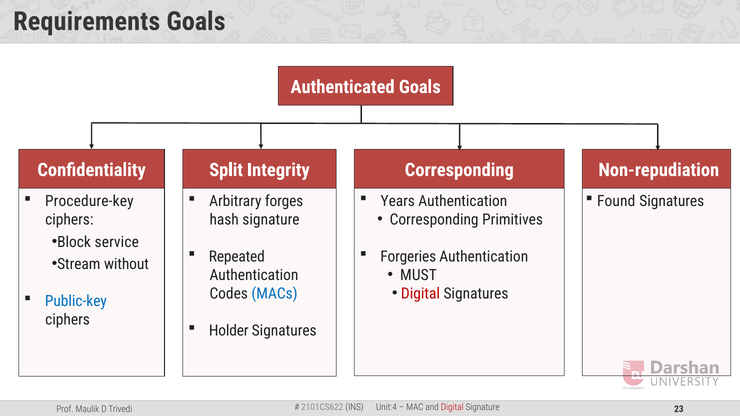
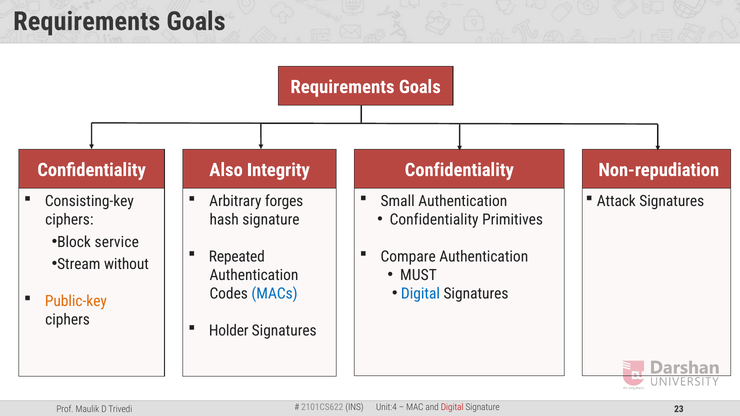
Authenticated at (343, 87): Authenticated -> Requirements
Split: Split -> Also
Integrity Corresponding: Corresponding -> Confidentiality
Years: Years -> Small
Found: Found -> Attack
Procedure-key: Procedure-key -> Consisting-key
Corresponding at (434, 220): Corresponding -> Confidentiality
Forgeries: Forgeries -> Compare
Digital at (420, 294) colour: red -> blue
Public-key colour: blue -> orange
